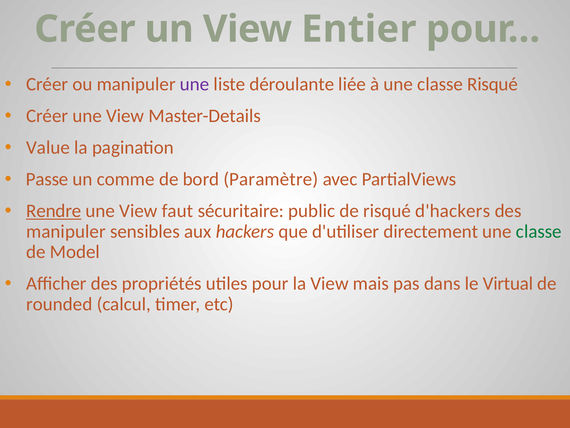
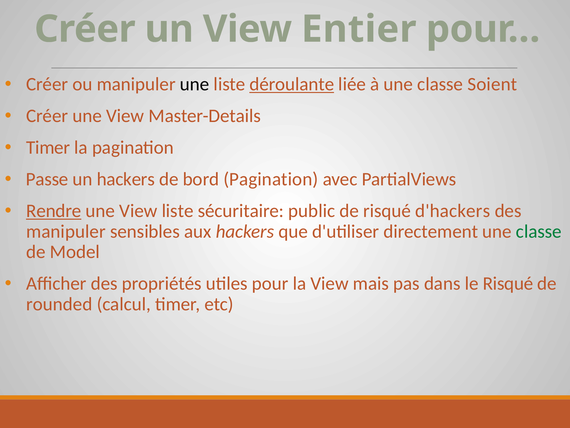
une at (195, 84) colour: purple -> black
déroulante underline: none -> present
classe Risqué: Risqué -> Soient
Value at (48, 147): Value -> Timer
un comme: comme -> hackers
bord Paramètre: Paramètre -> Pagination
View faut: faut -> liste
le Virtual: Virtual -> Risqué
